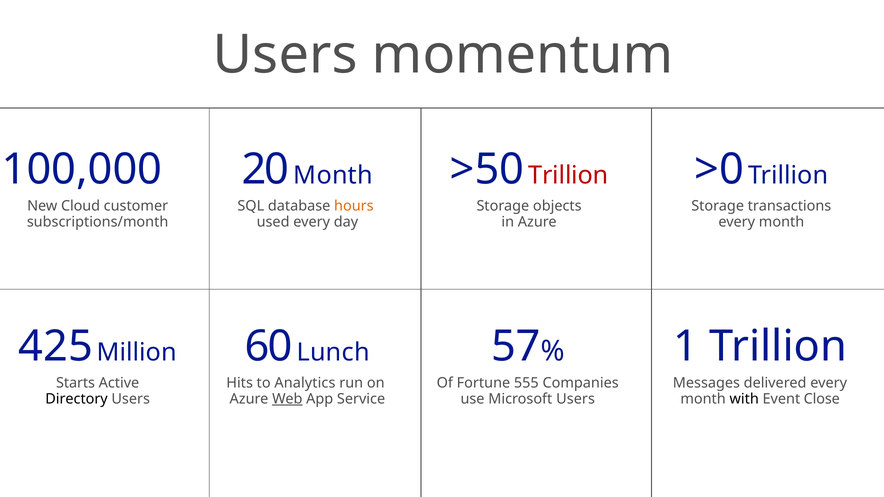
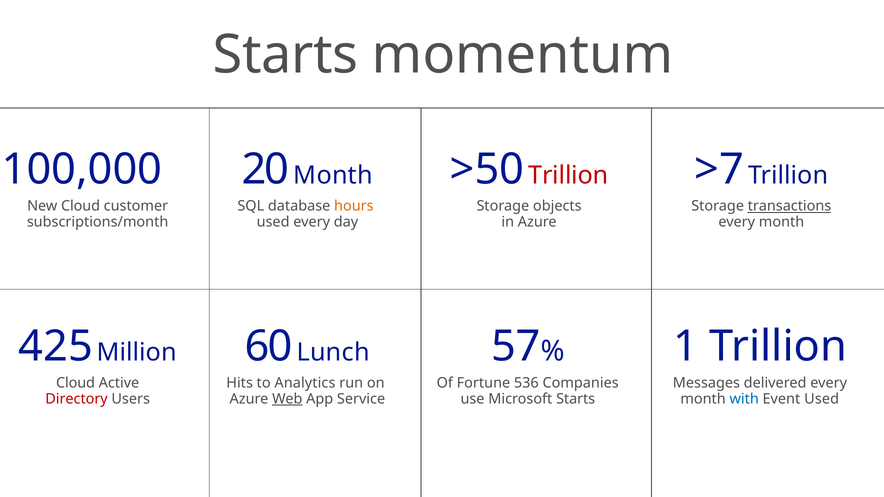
Users at (285, 55): Users -> Starts
>0: >0 -> >7
transactions underline: none -> present
Starts at (76, 383): Starts -> Cloud
555: 555 -> 536
Directory colour: black -> red
Microsoft Users: Users -> Starts
with colour: black -> blue
Event Close: Close -> Used
